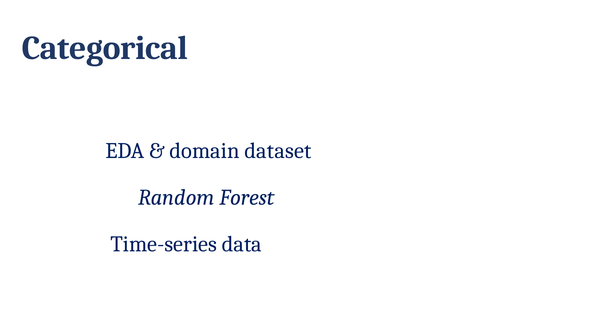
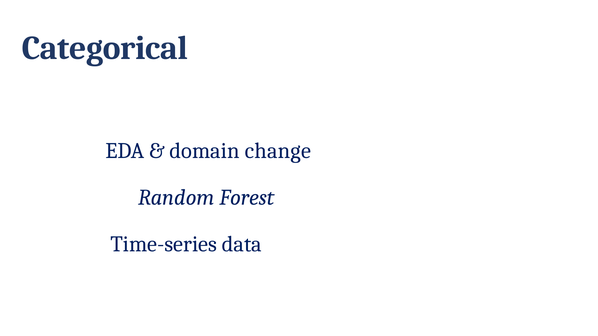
dataset: dataset -> change
